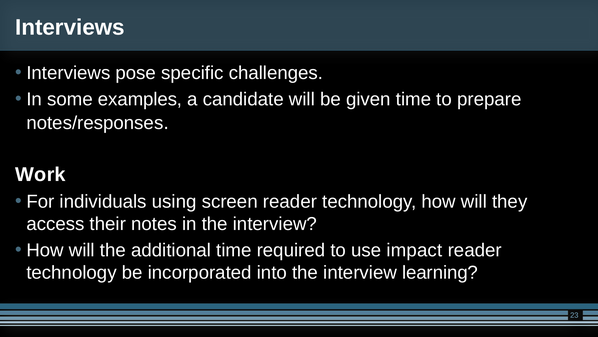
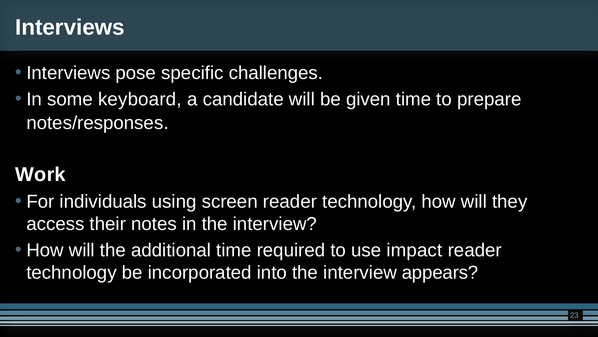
examples: examples -> keyboard
learning: learning -> appears
